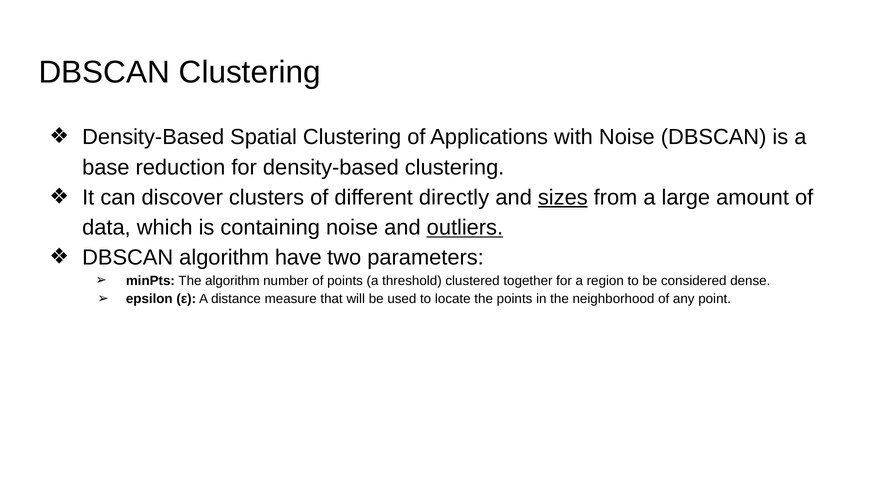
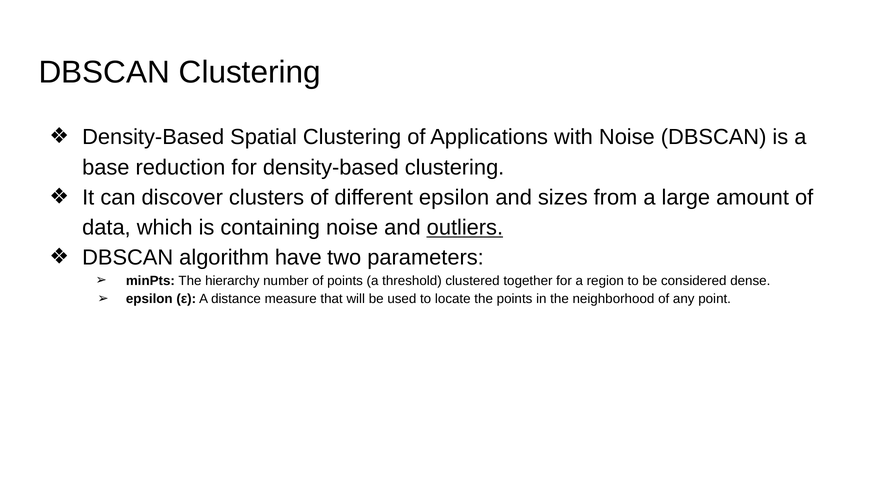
different directly: directly -> epsilon
sizes underline: present -> none
The algorithm: algorithm -> hierarchy
